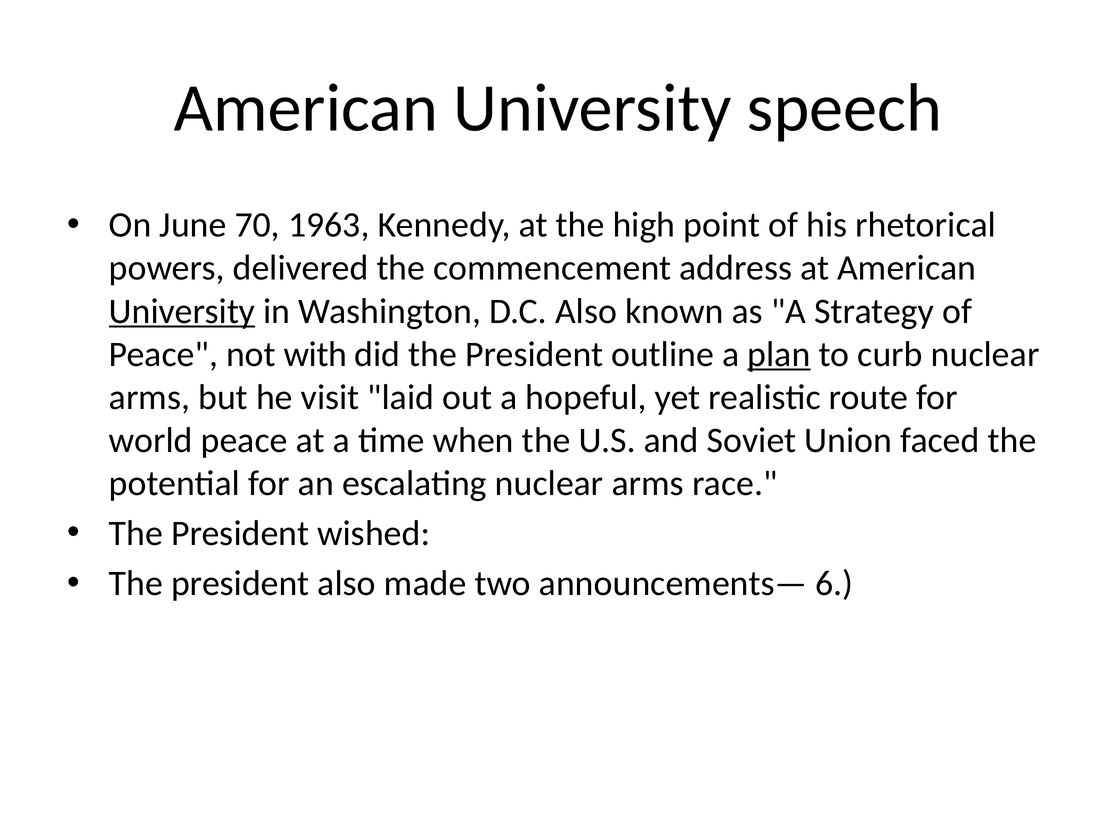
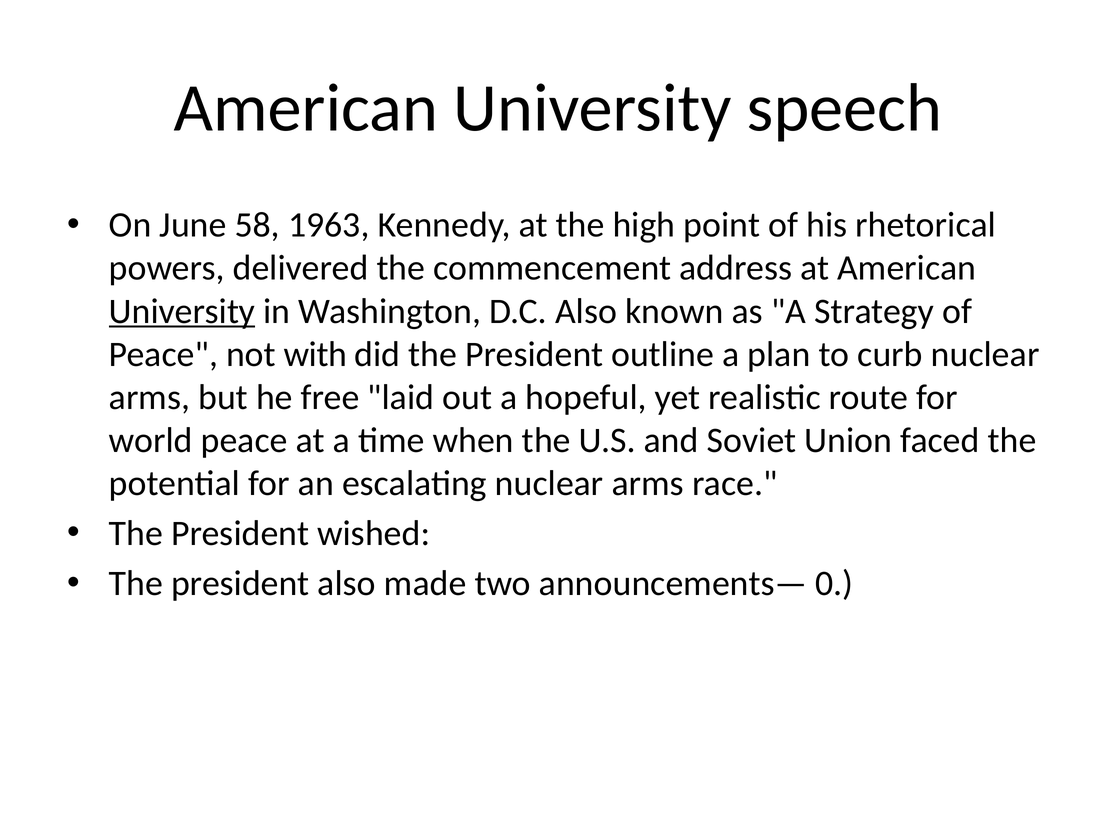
70: 70 -> 58
plan underline: present -> none
visit: visit -> free
6: 6 -> 0
